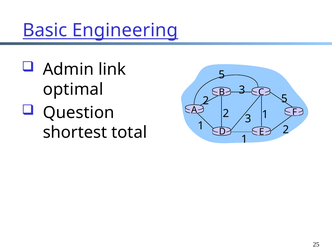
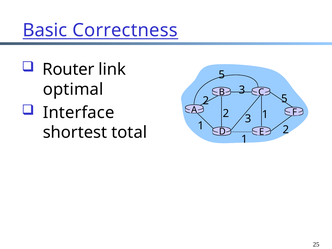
Engineering: Engineering -> Correctness
Admin: Admin -> Router
Question: Question -> Interface
